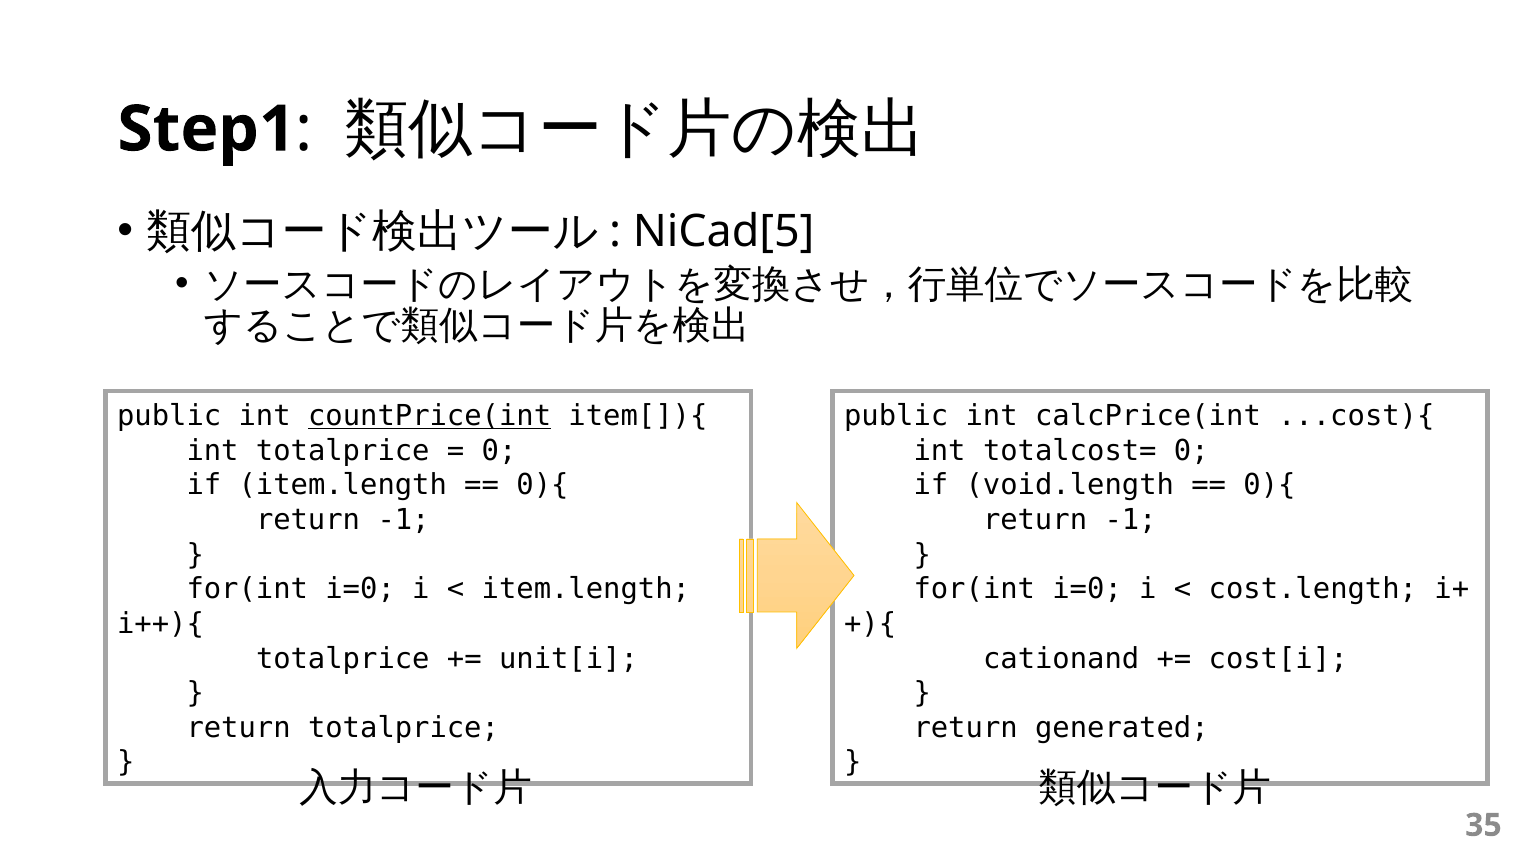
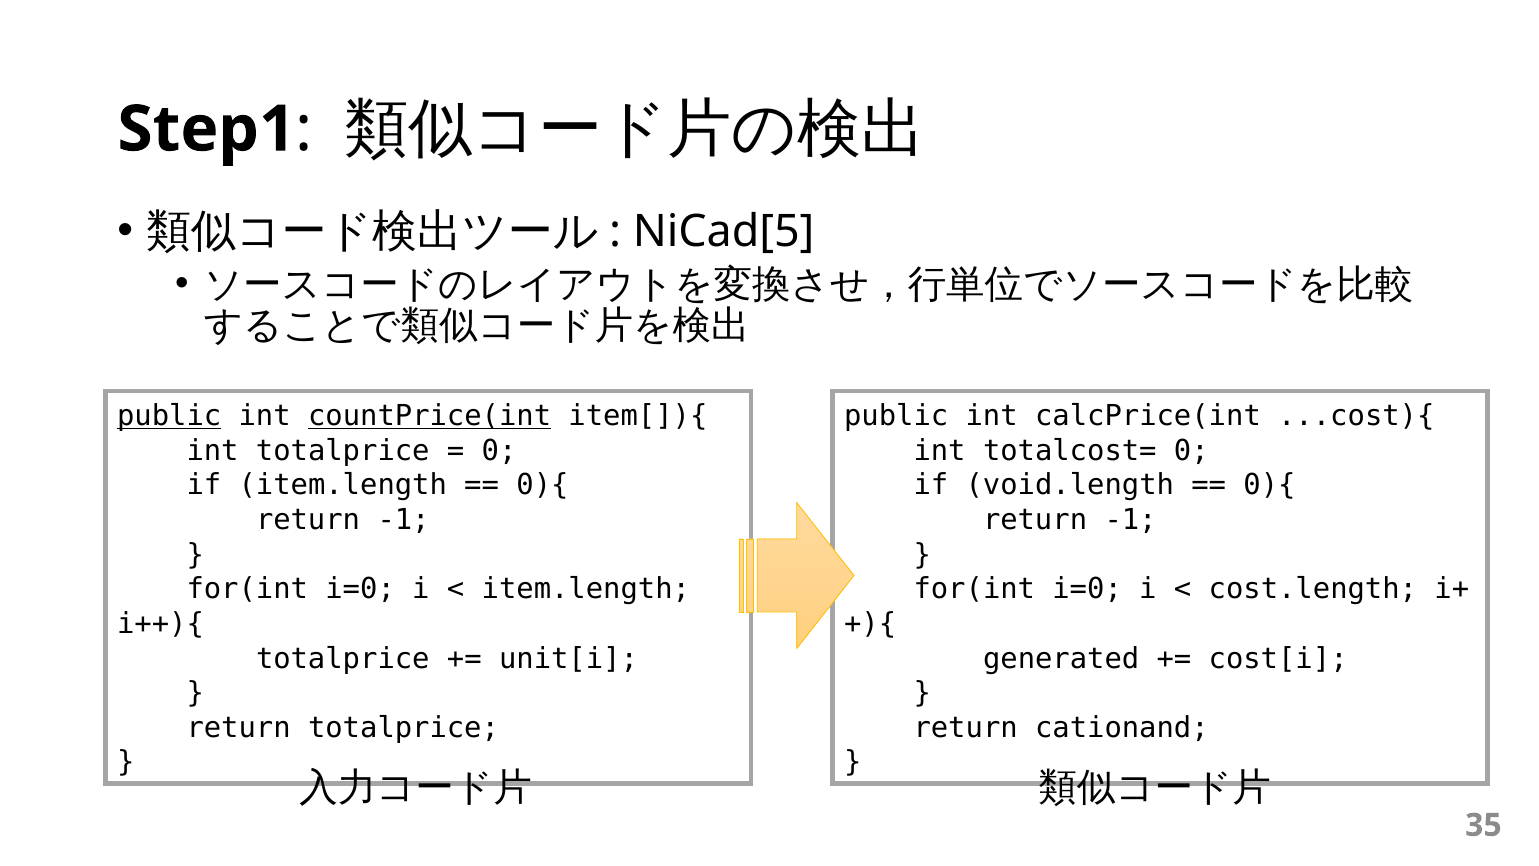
public at (169, 416) underline: none -> present
cationand: cationand -> generated
generated: generated -> cationand
